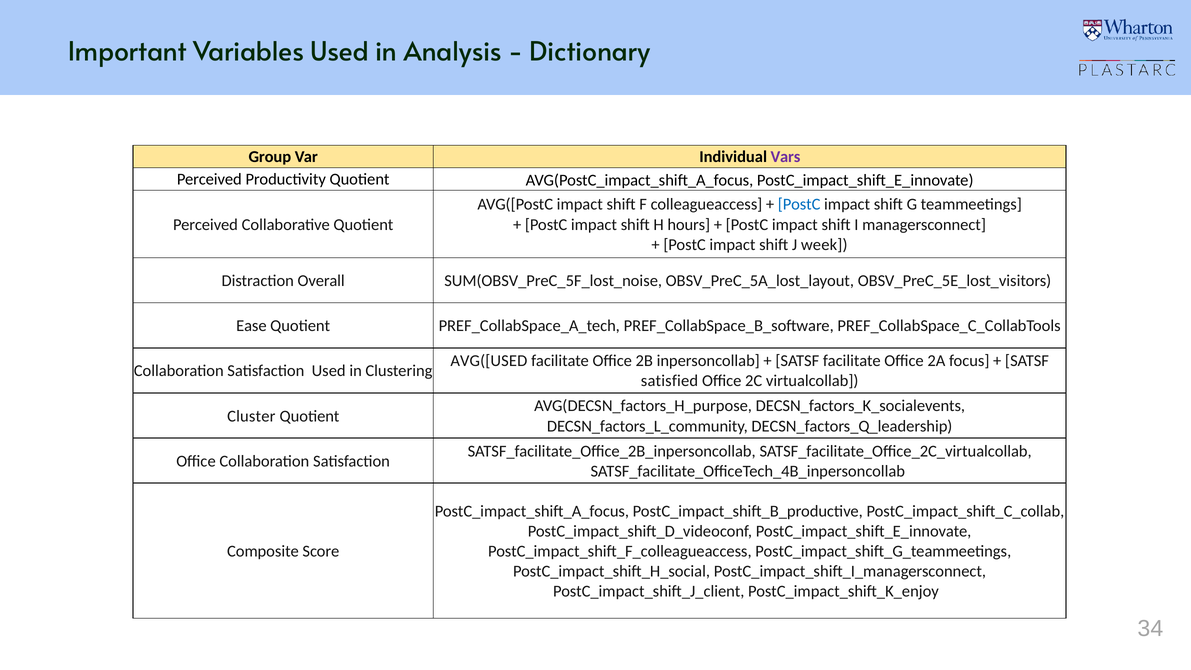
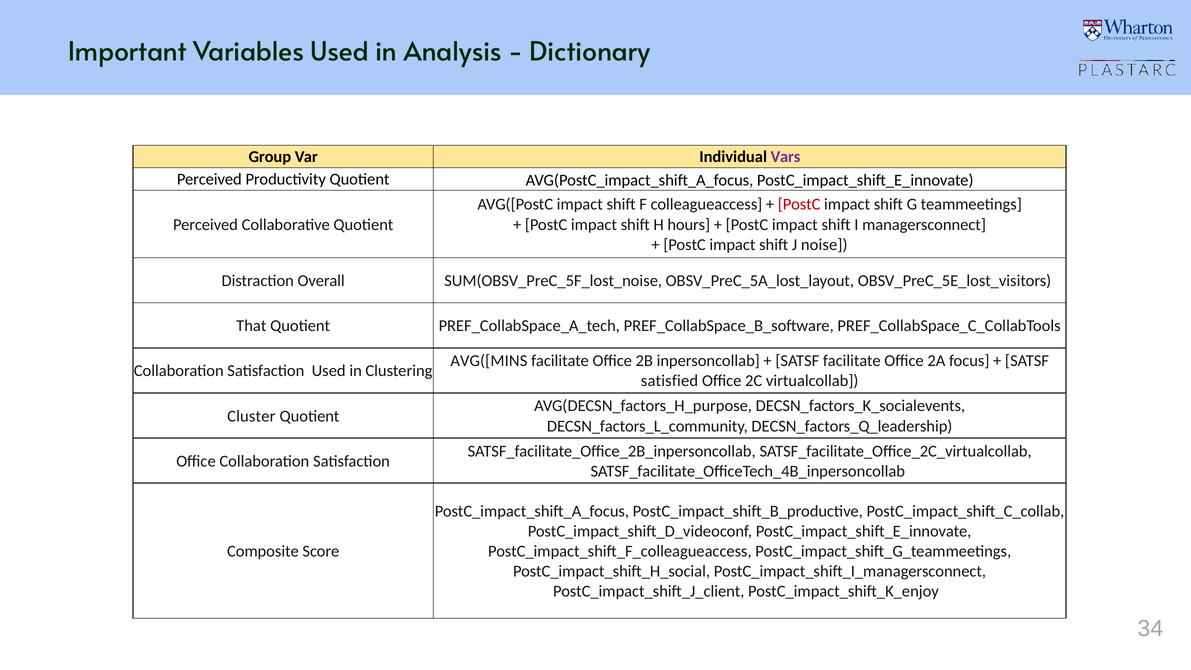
PostC at (799, 204) colour: blue -> red
week: week -> noise
Ease: Ease -> That
AVG([USED: AVG([USED -> AVG([MINS
